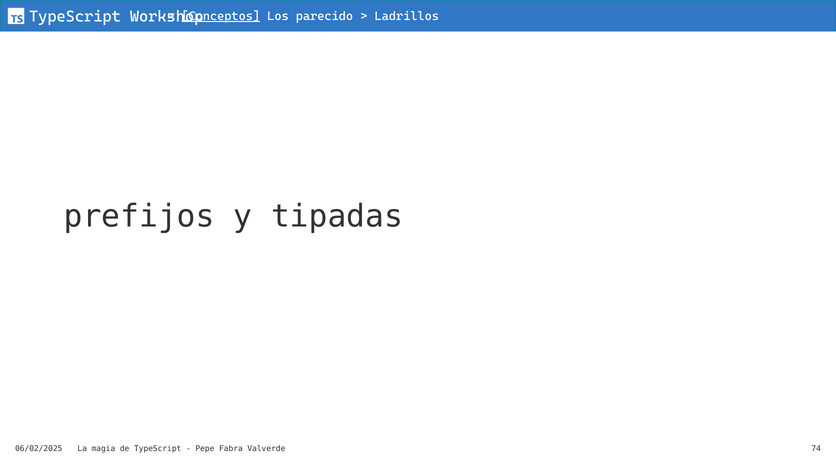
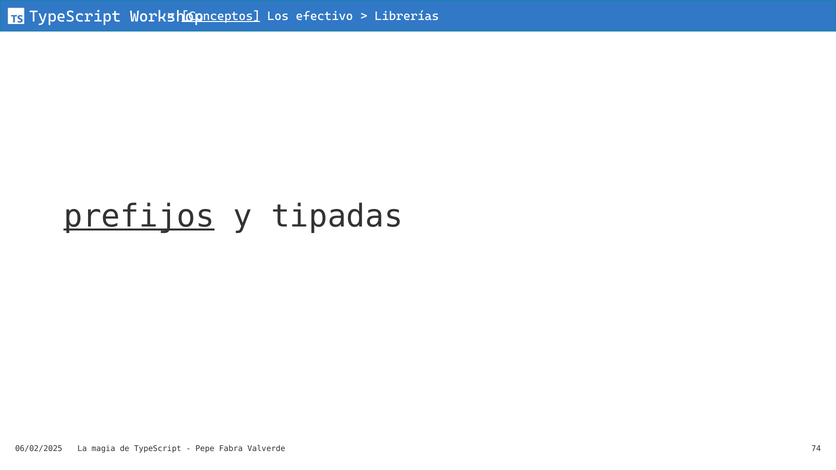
parecido: parecido -> efectivo
Ladrillos: Ladrillos -> Librerías
prefijos underline: none -> present
